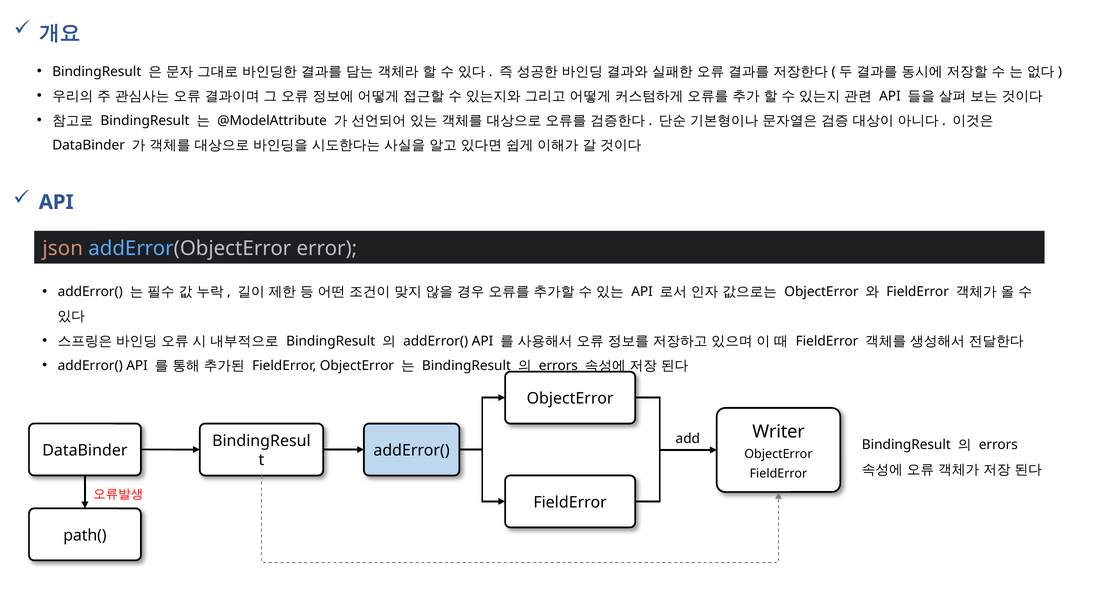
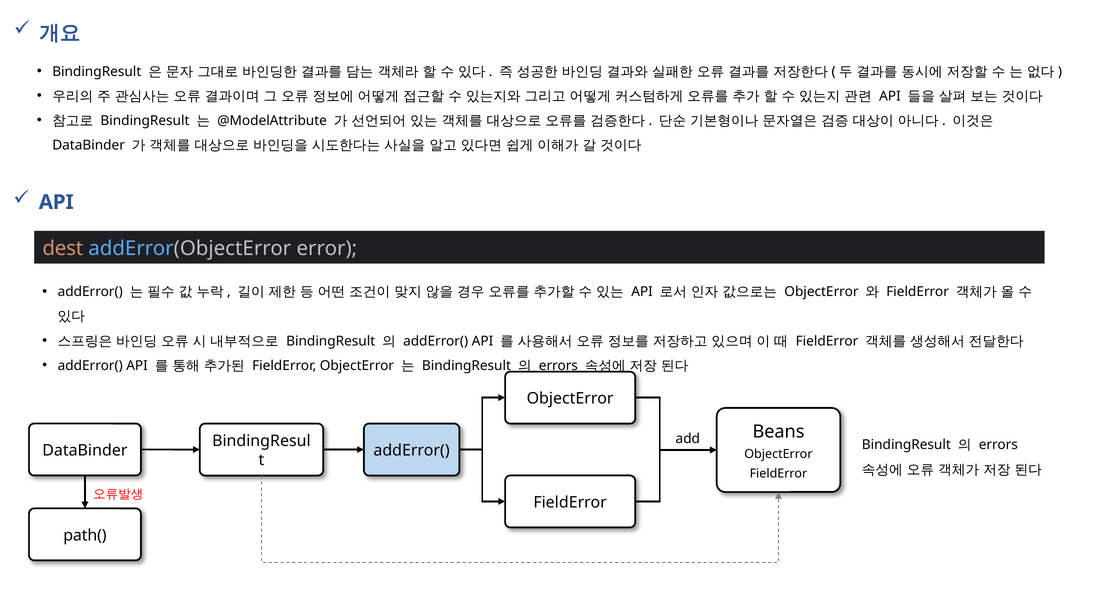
json: json -> dest
Writer: Writer -> Beans
